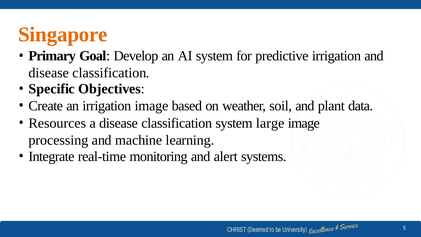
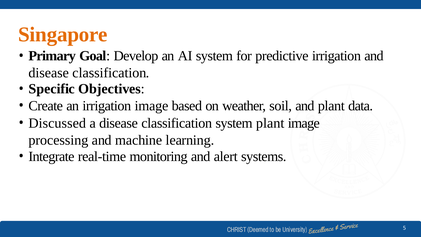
Resources: Resources -> Discussed
system large: large -> plant
